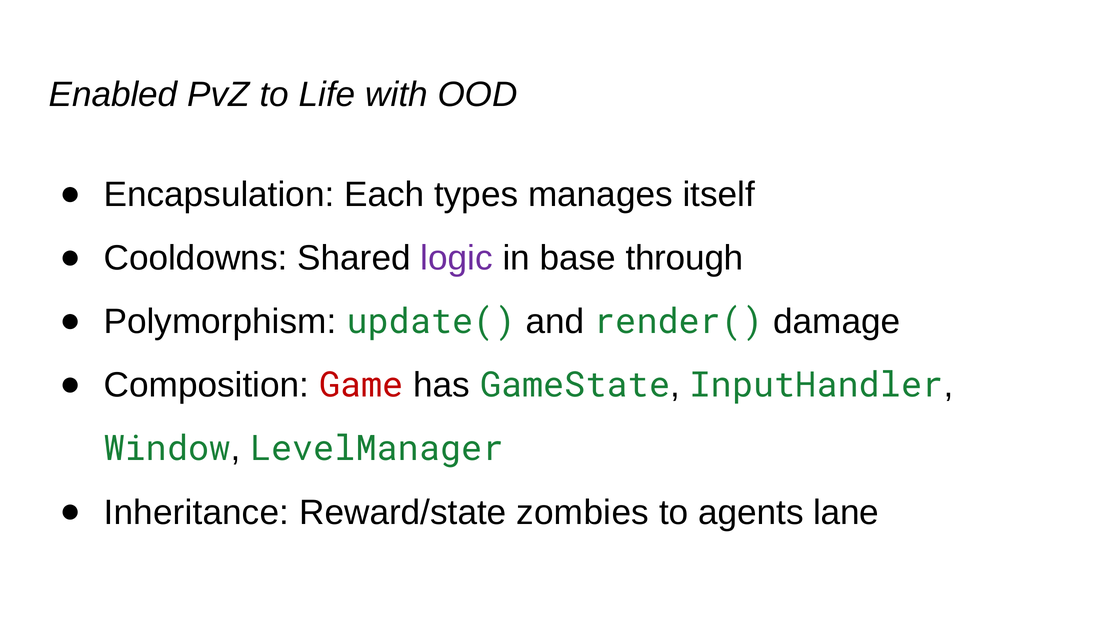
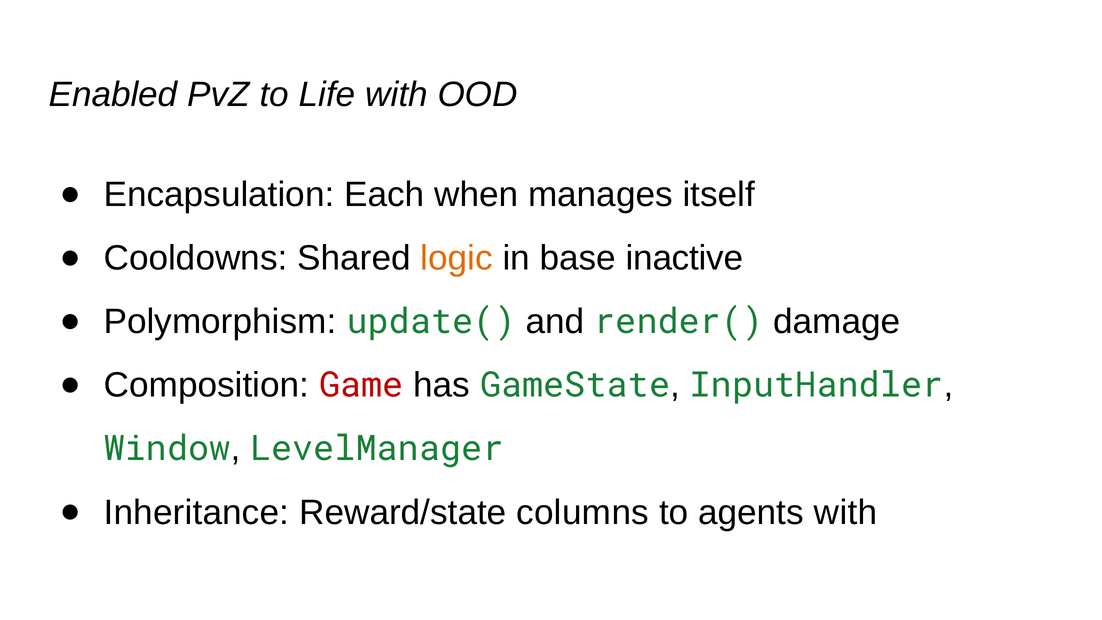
types: types -> when
logic colour: purple -> orange
through: through -> inactive
zombies: zombies -> columns
agents lane: lane -> with
